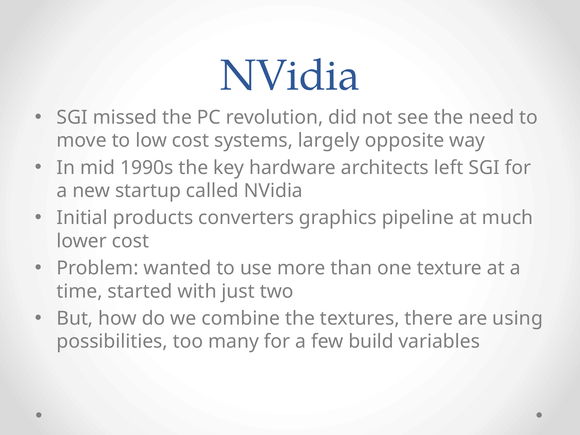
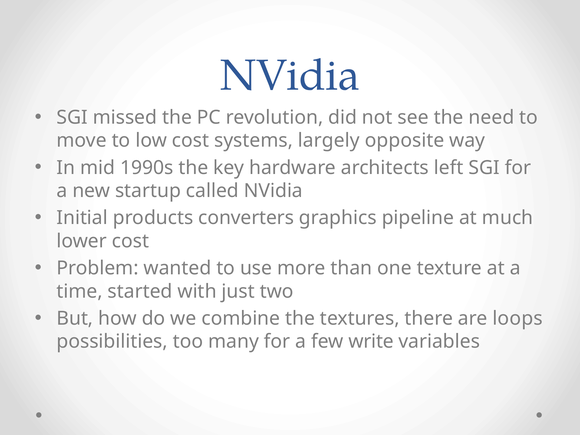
using: using -> loops
build: build -> write
